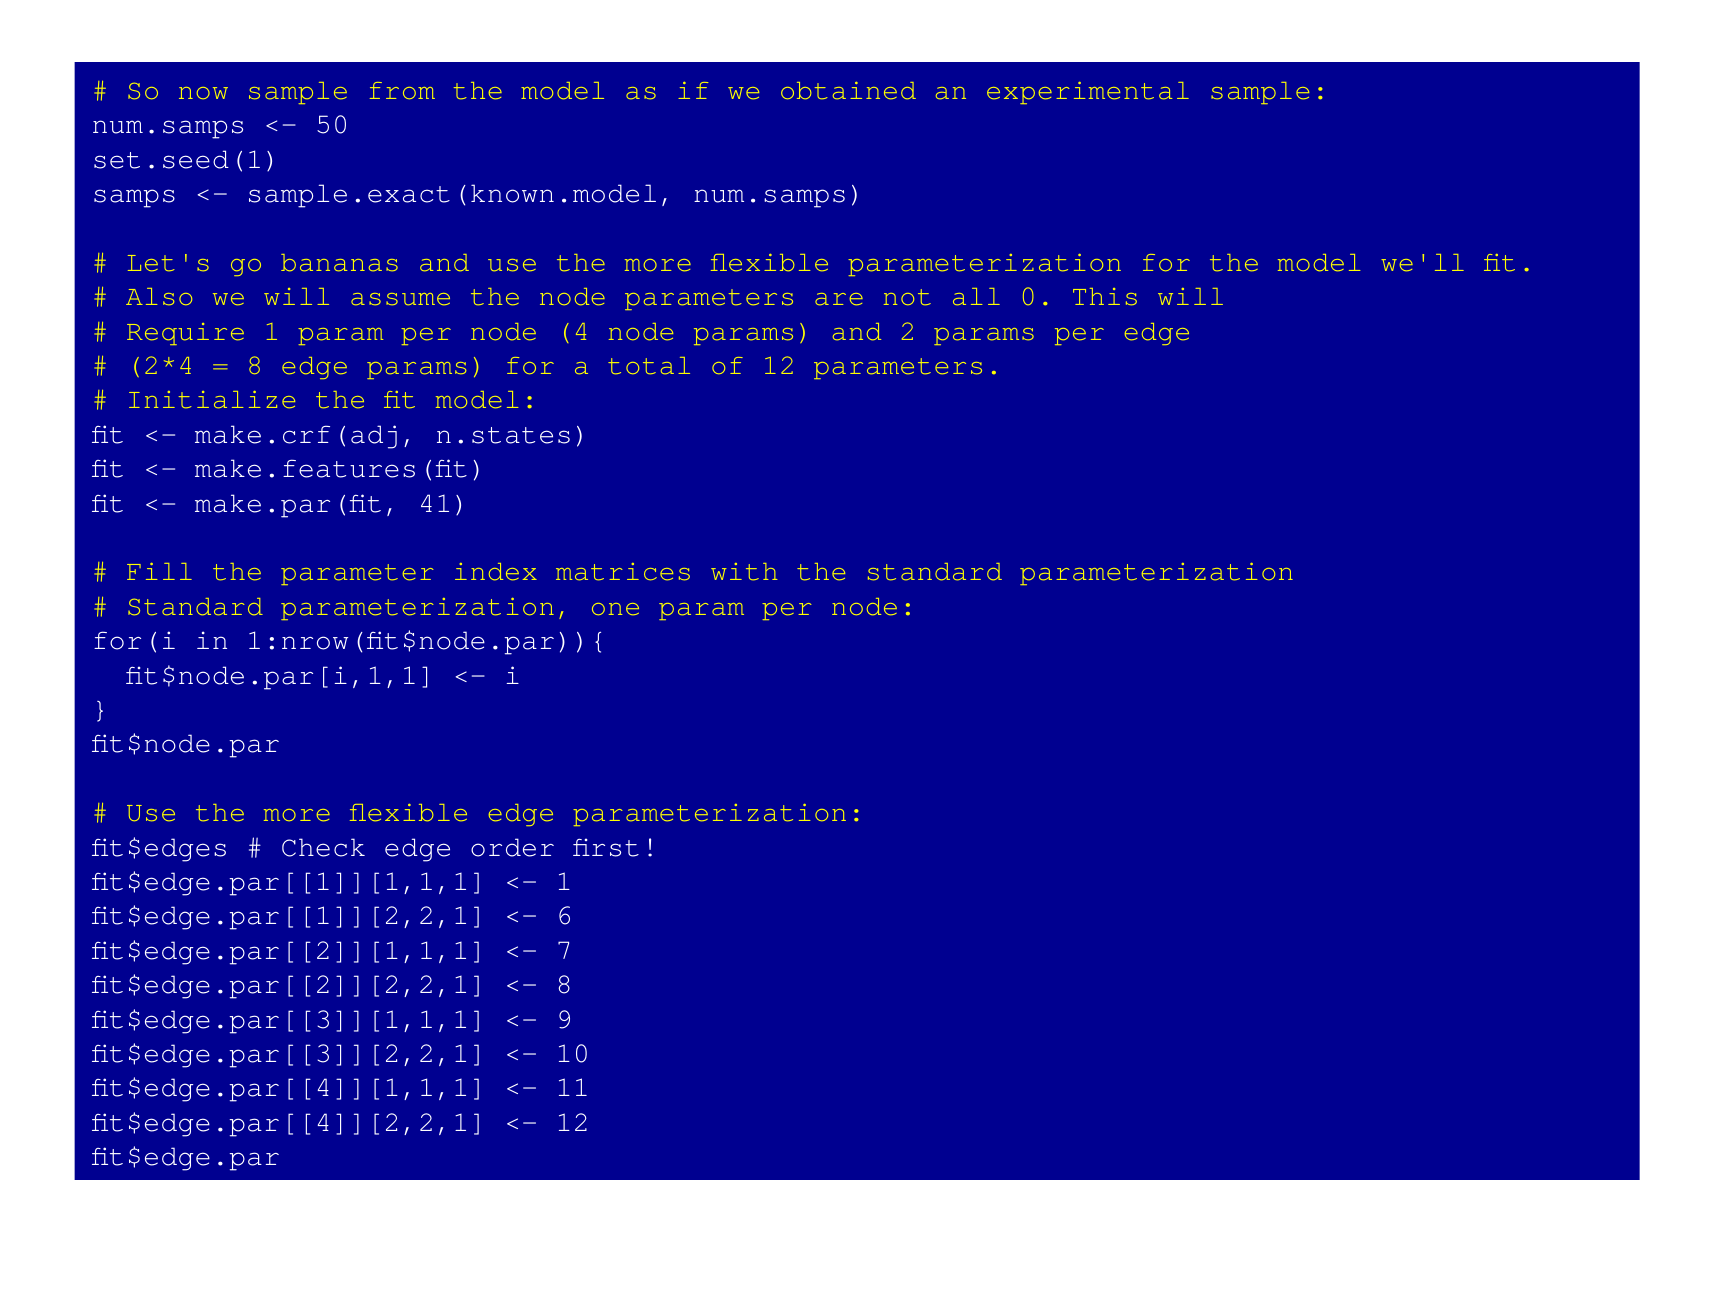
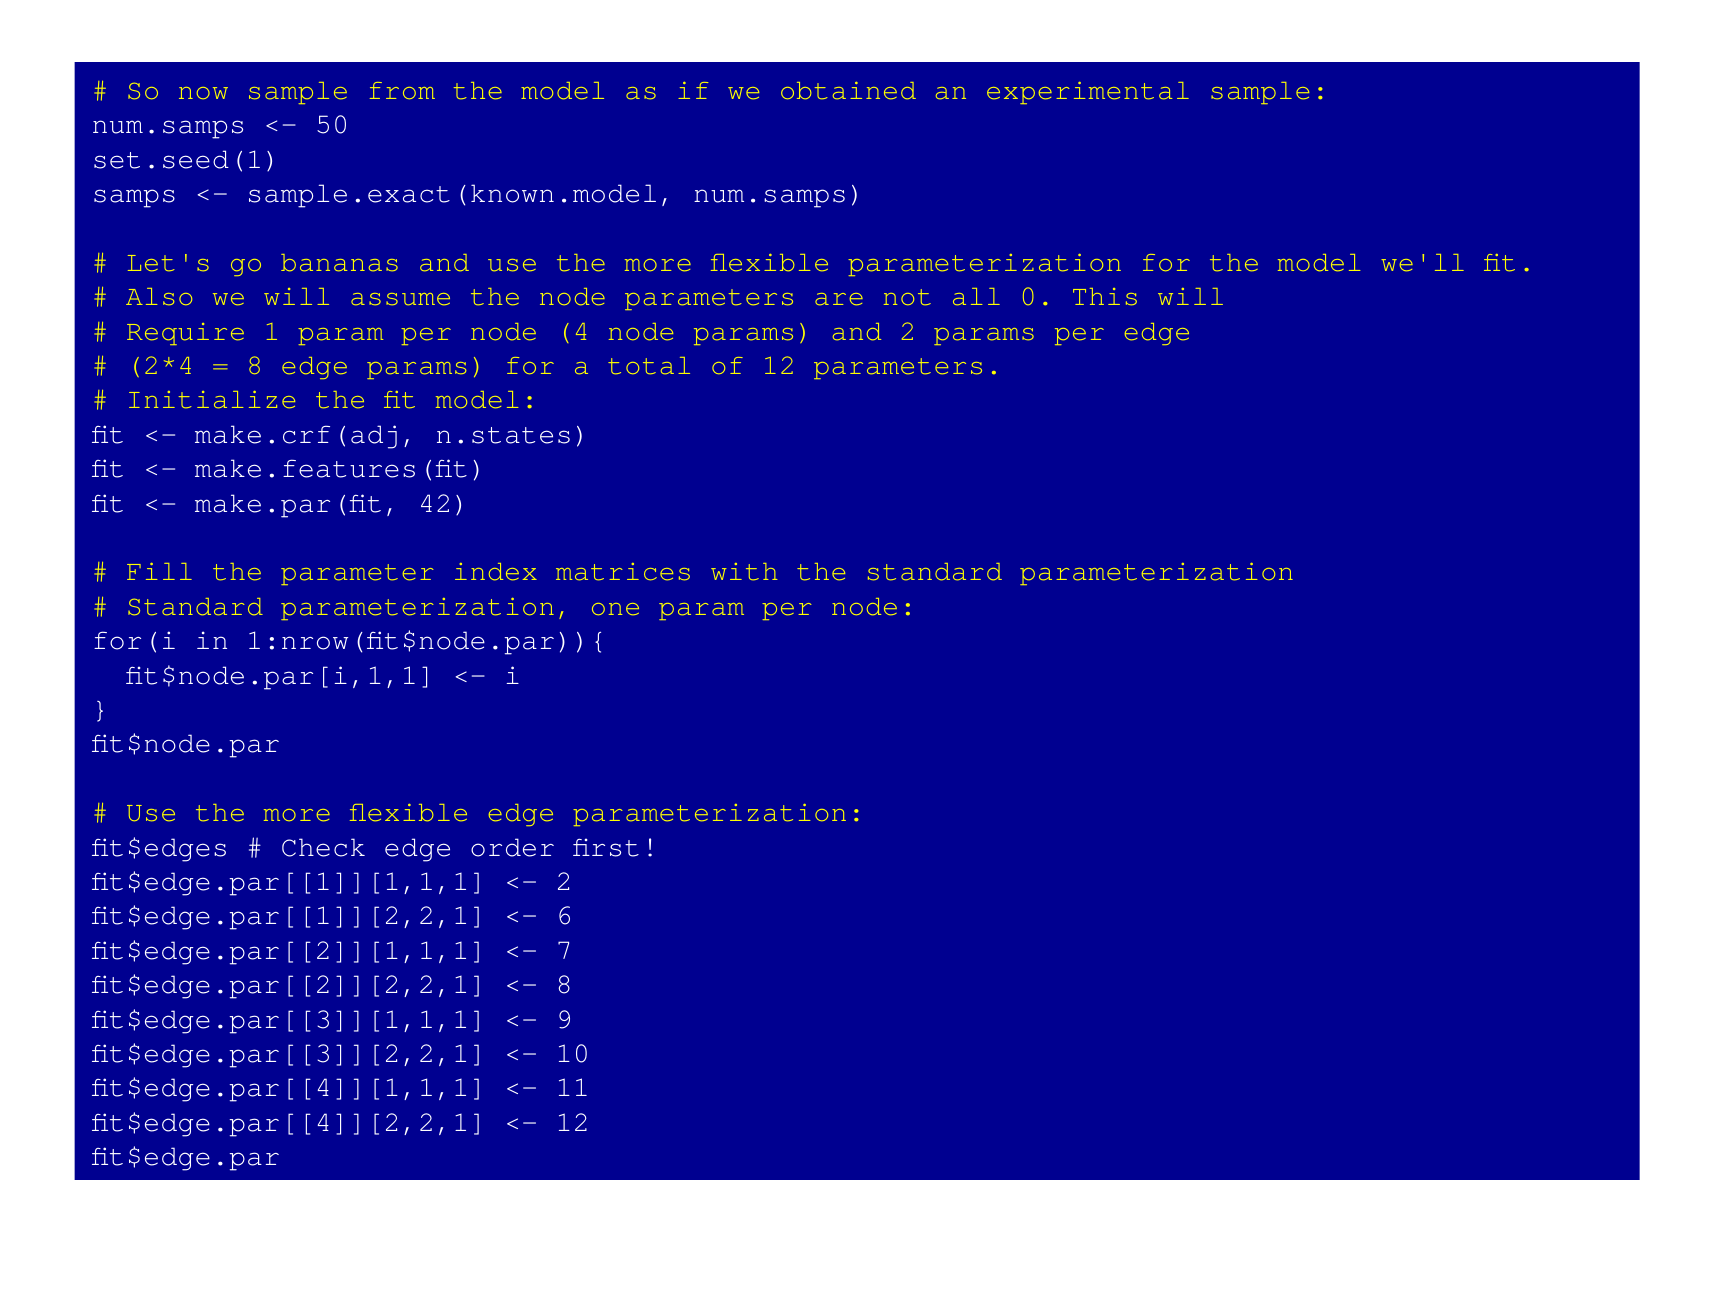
41: 41 -> 42
1 at (564, 881): 1 -> 2
